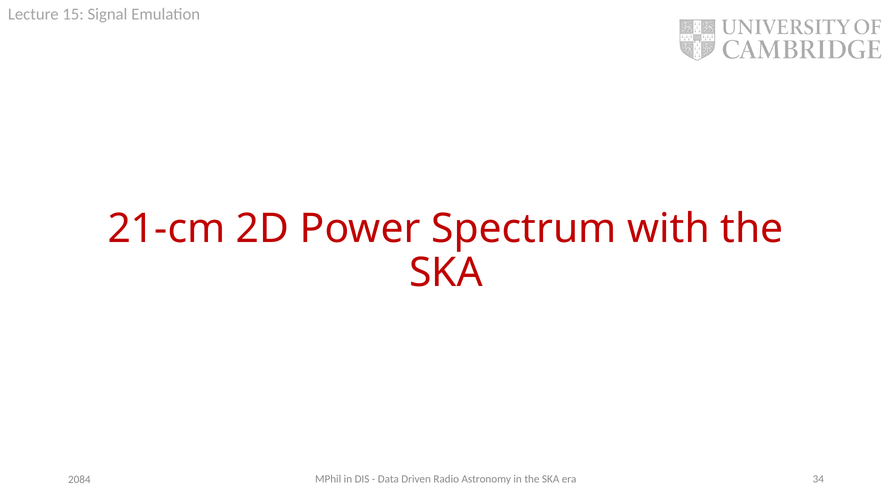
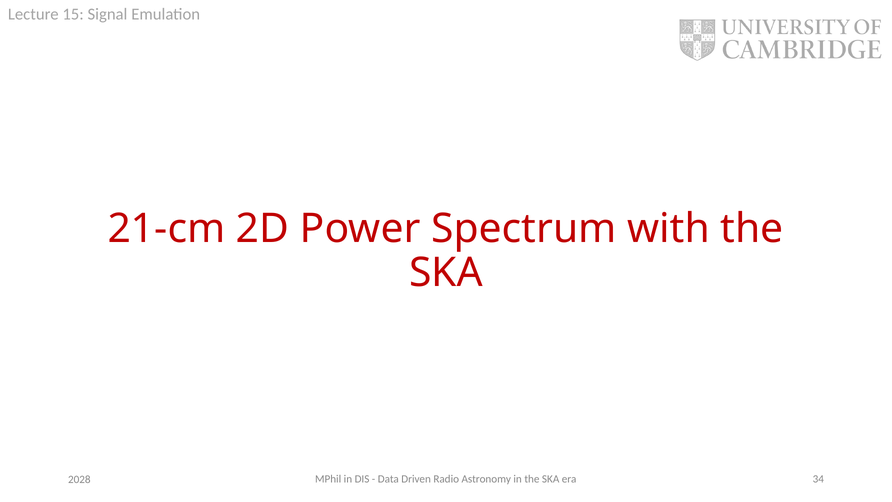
2084: 2084 -> 2028
